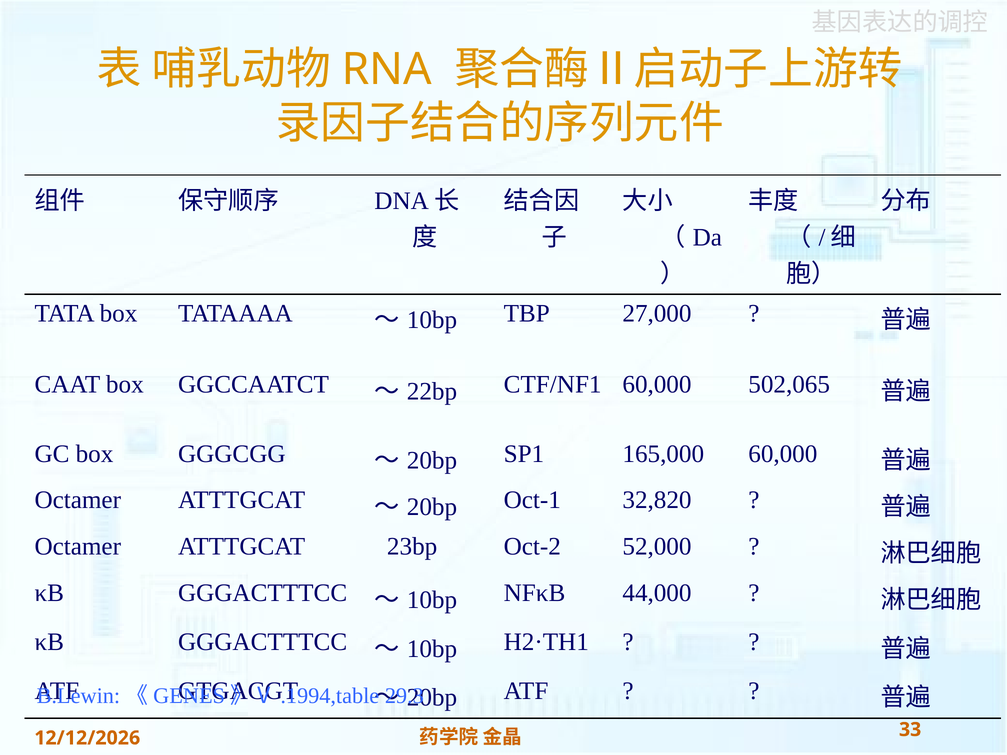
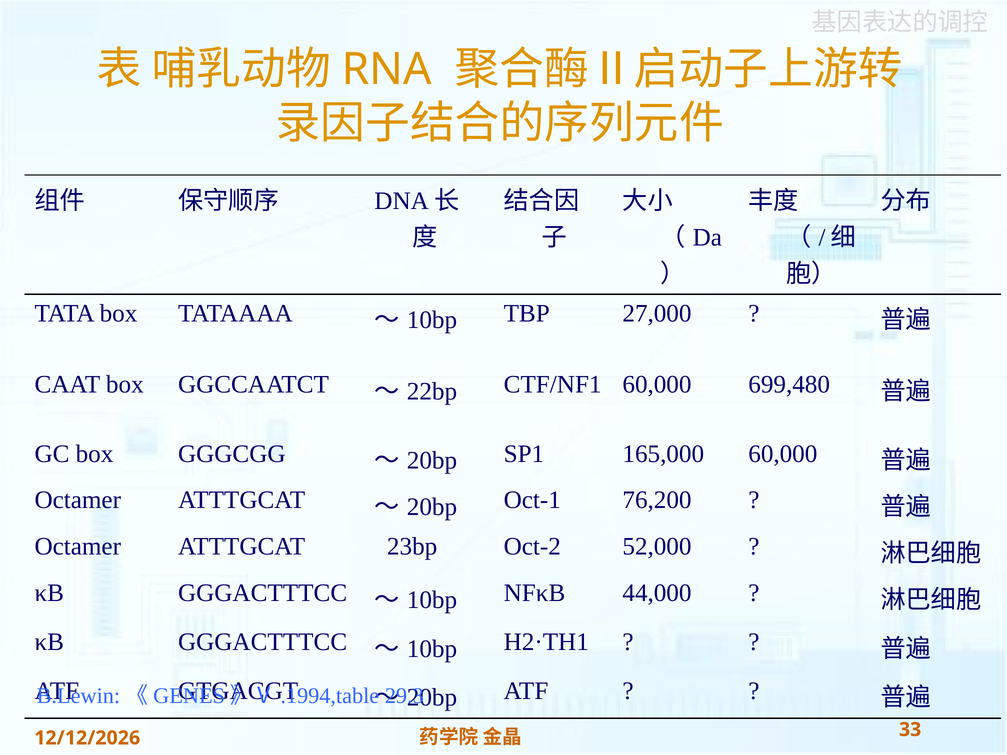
502,065: 502,065 -> 699,480
32,820: 32,820 -> 76,200
